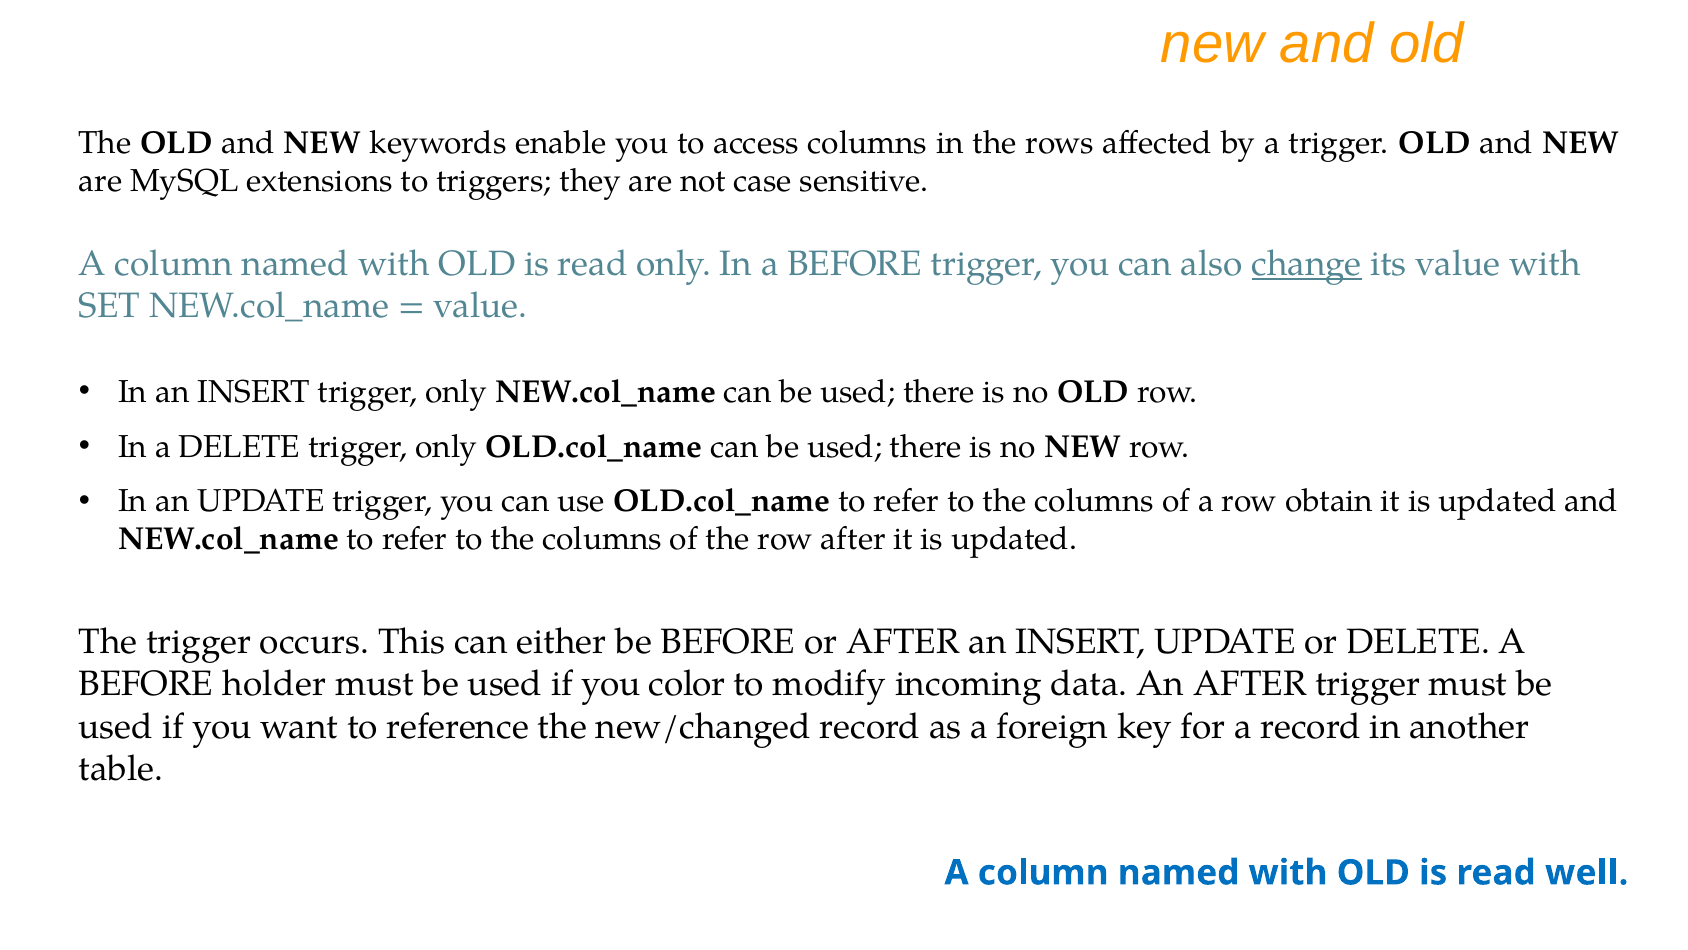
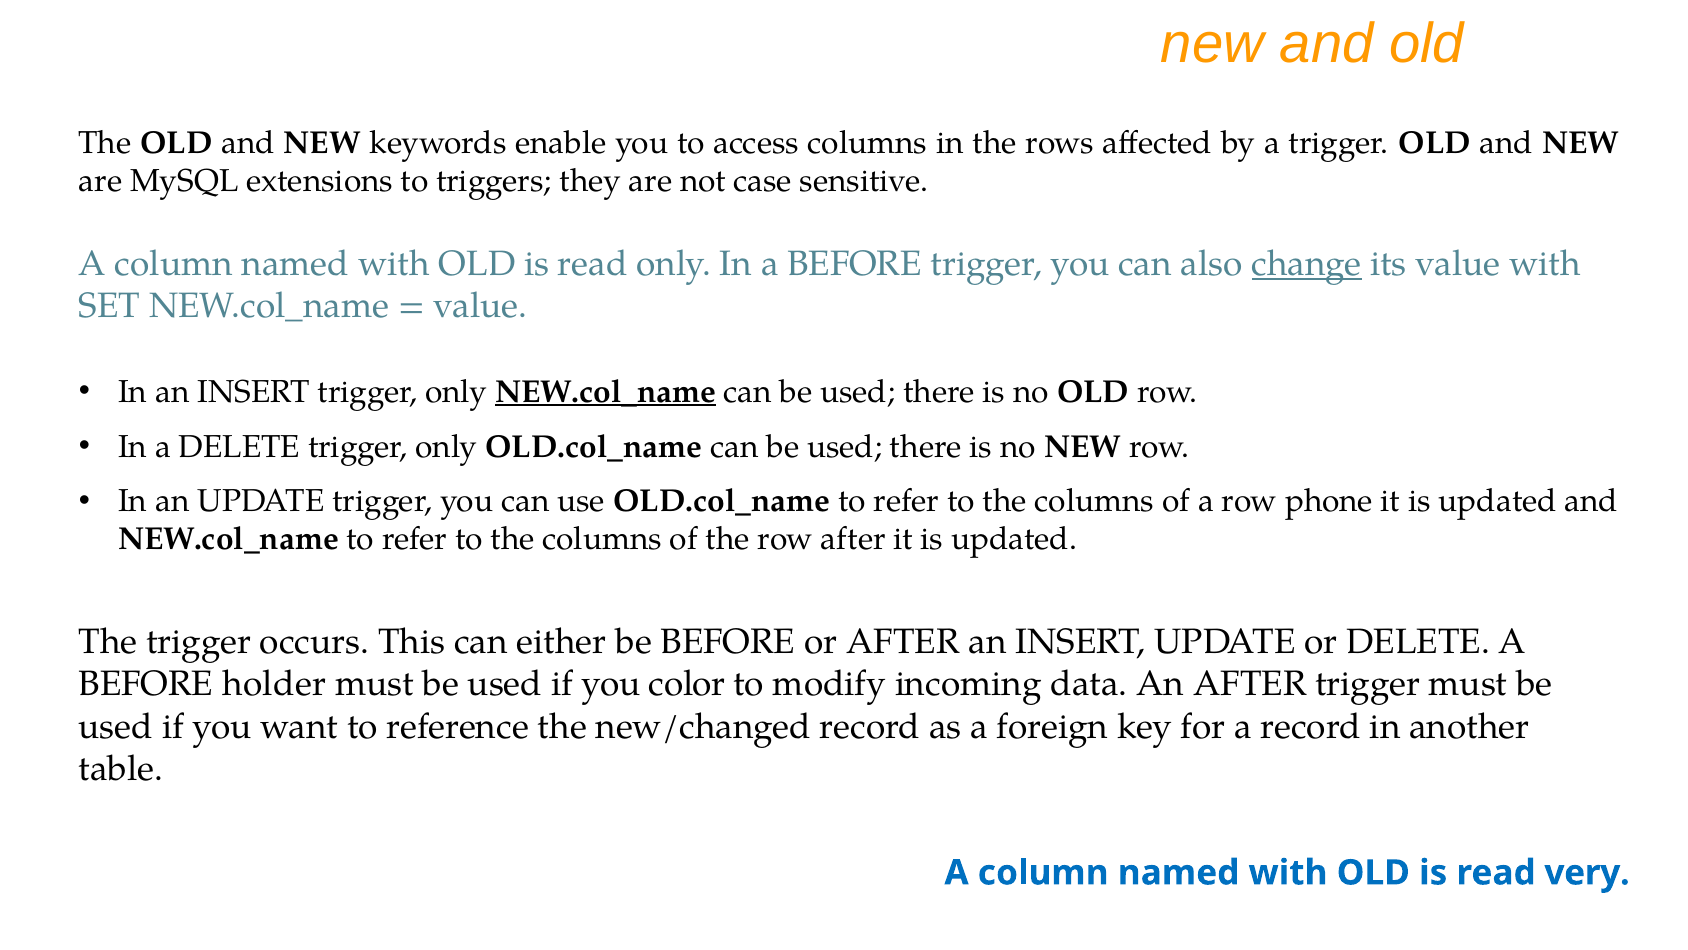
NEW.col_name at (605, 392) underline: none -> present
obtain: obtain -> phone
well: well -> very
